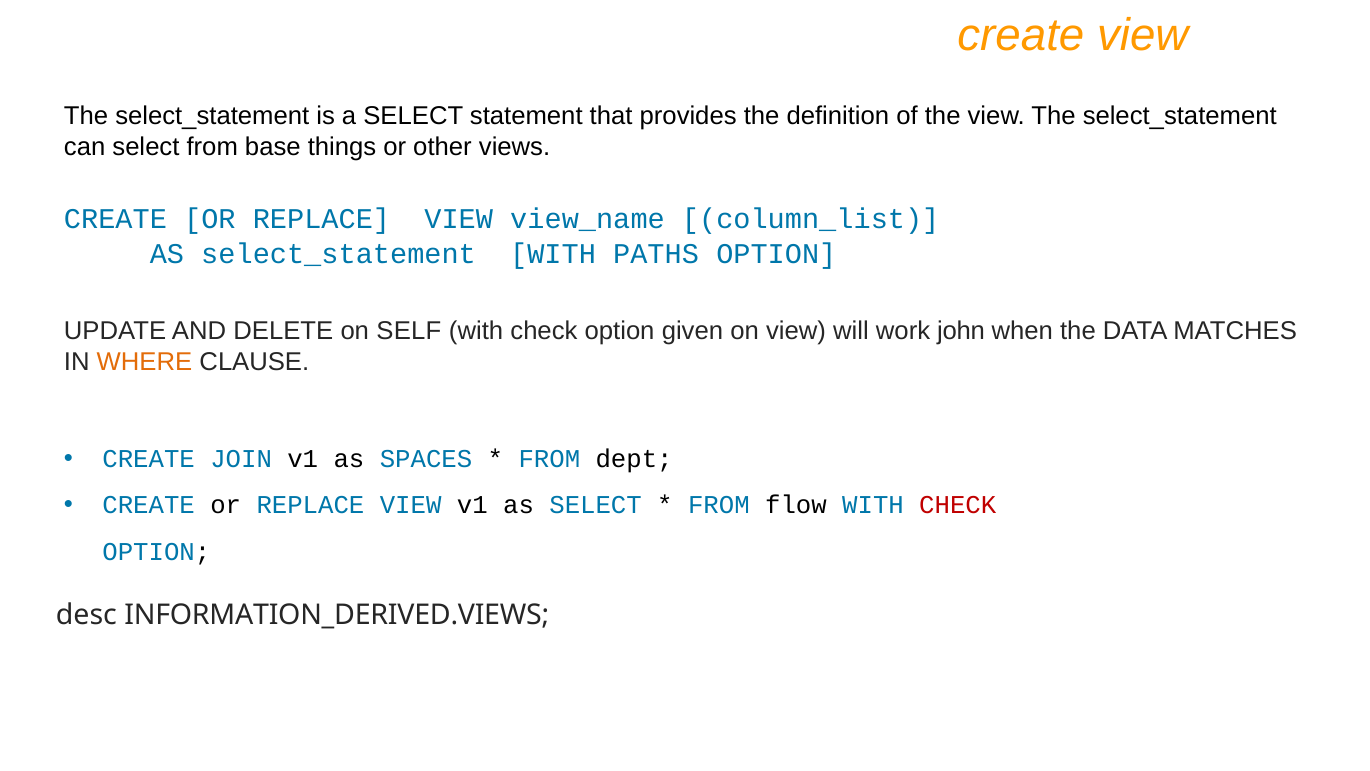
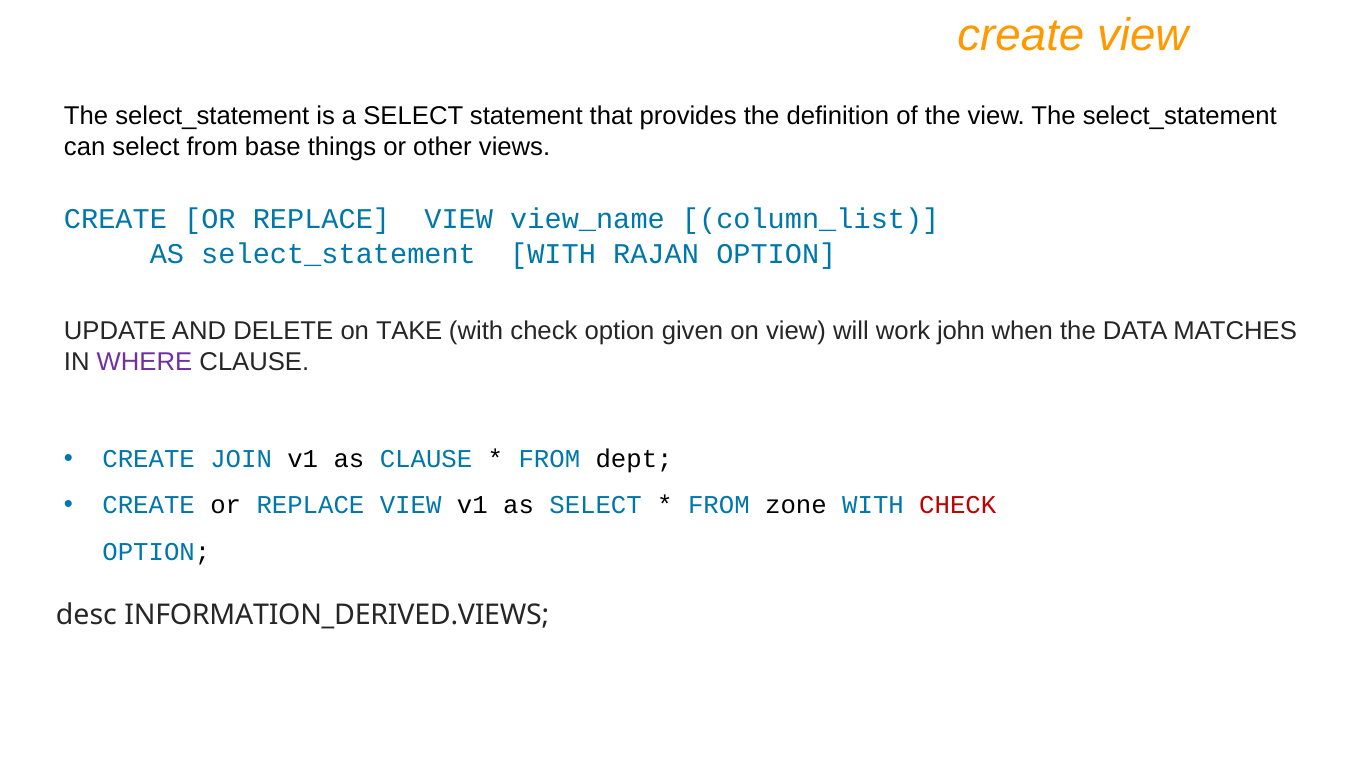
PATHS: PATHS -> RAJAN
SELF: SELF -> TAKE
WHERE colour: orange -> purple
as SPACES: SPACES -> CLAUSE
flow: flow -> zone
